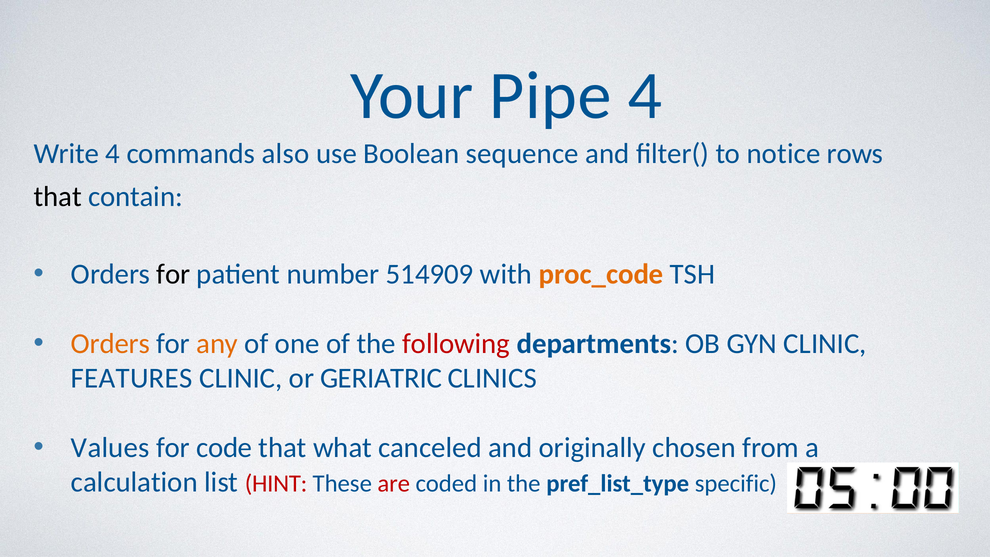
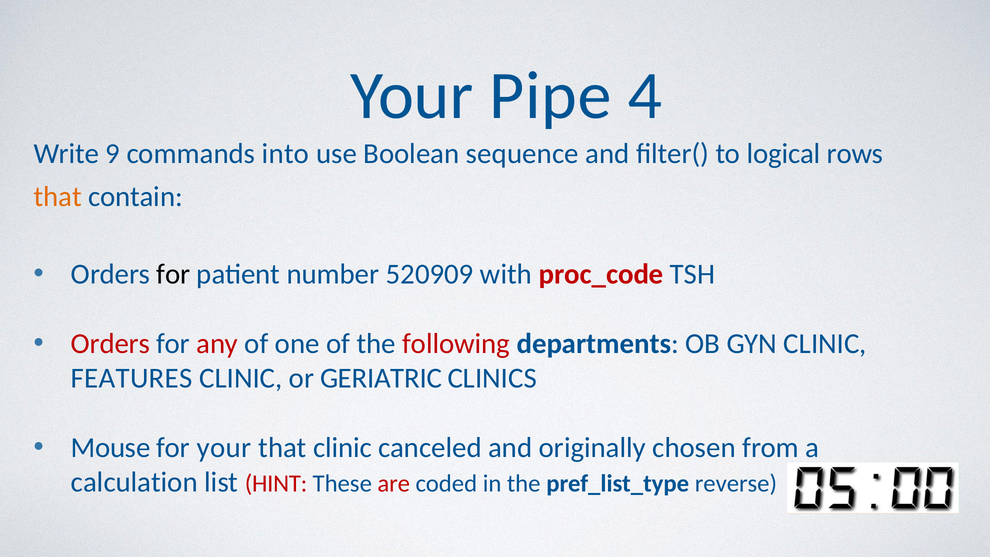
Write 4: 4 -> 9
also: also -> into
notice: notice -> logical
that at (58, 197) colour: black -> orange
514909: 514909 -> 520909
proc_code colour: orange -> red
Orders at (111, 344) colour: orange -> red
any colour: orange -> red
Values: Values -> Mouse
for code: code -> your
that what: what -> clinic
specific: specific -> reverse
